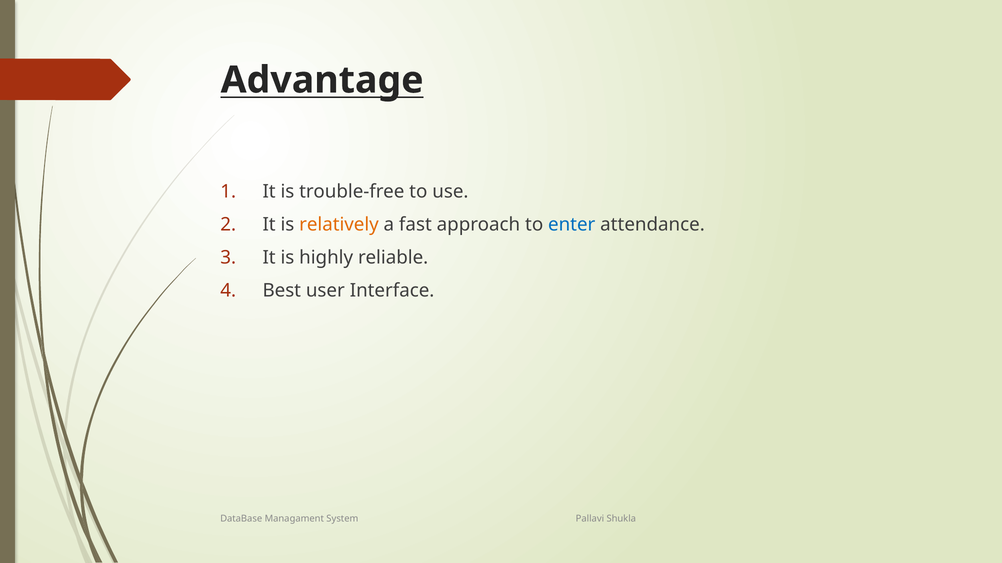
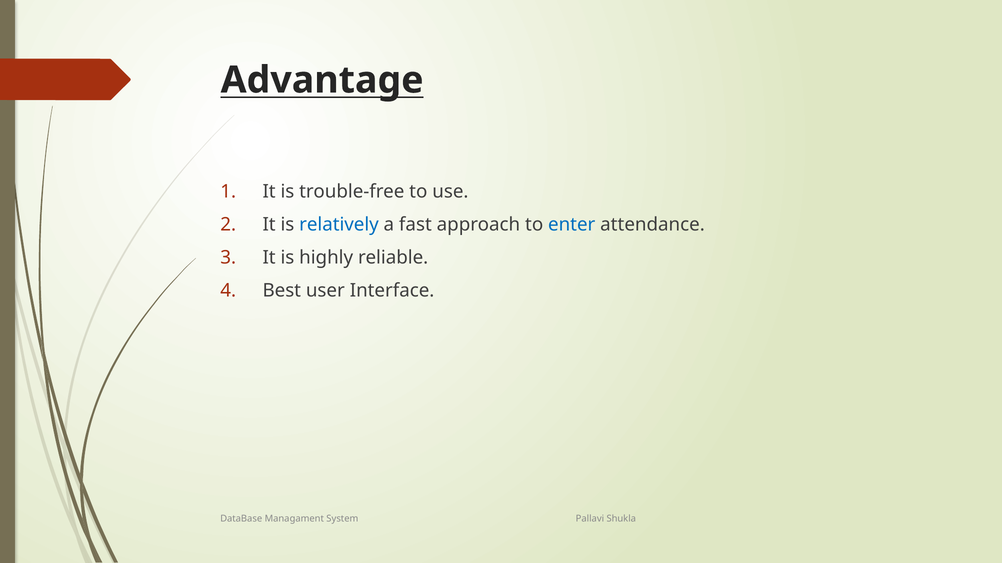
relatively colour: orange -> blue
